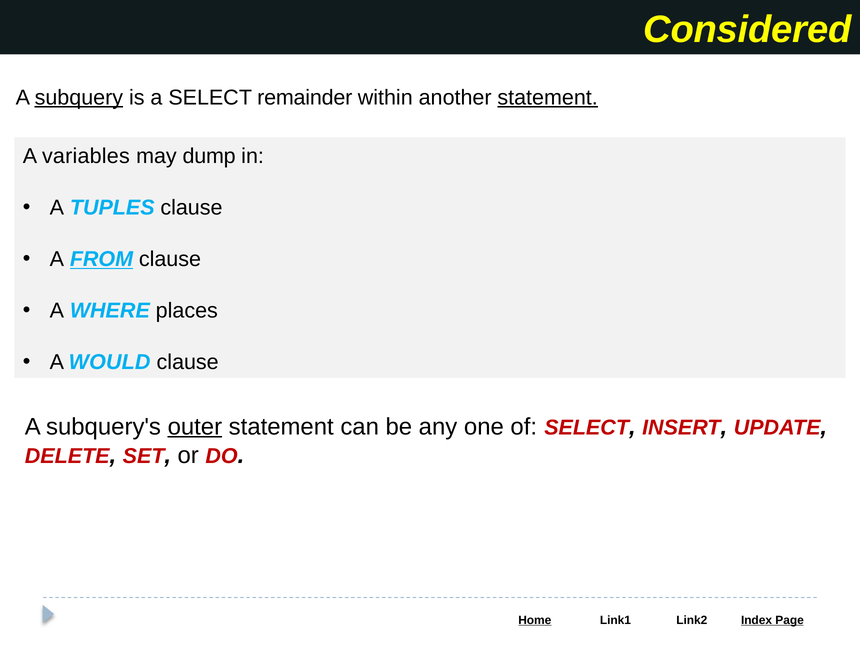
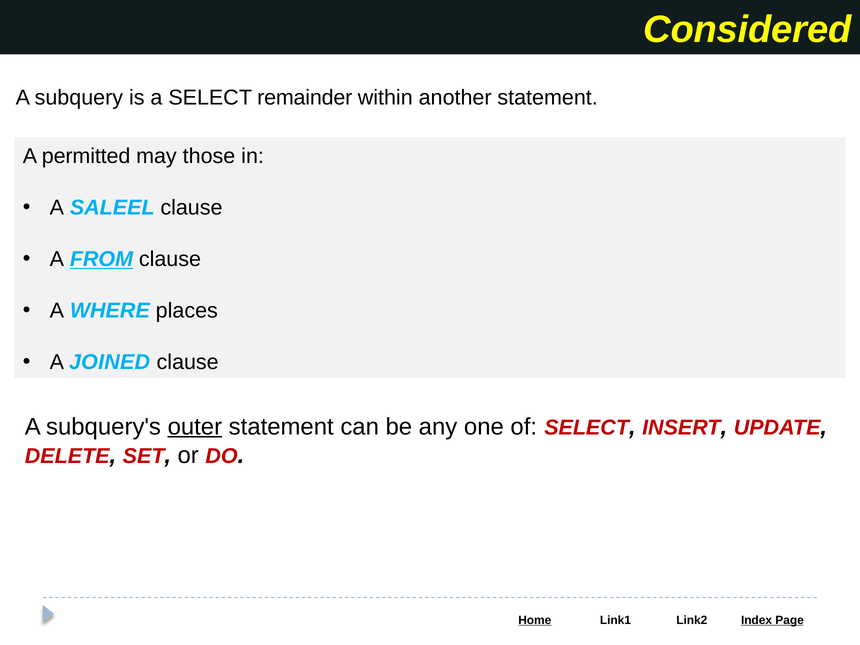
subquery underline: present -> none
statement at (548, 97) underline: present -> none
variables: variables -> permitted
dump: dump -> those
TUPLES: TUPLES -> SALEEL
WOULD: WOULD -> JOINED
